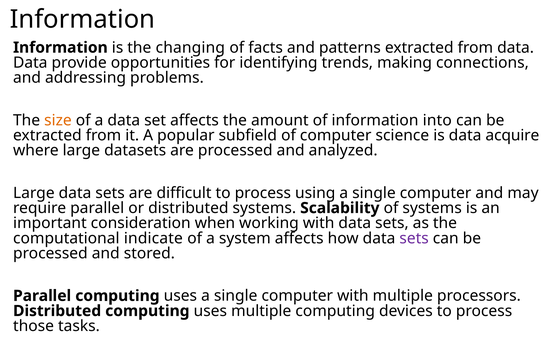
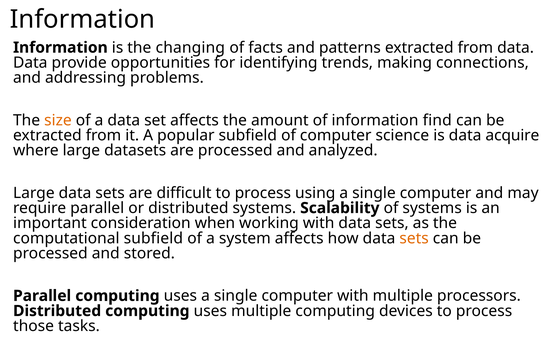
into: into -> find
computational indicate: indicate -> subfield
sets at (414, 238) colour: purple -> orange
